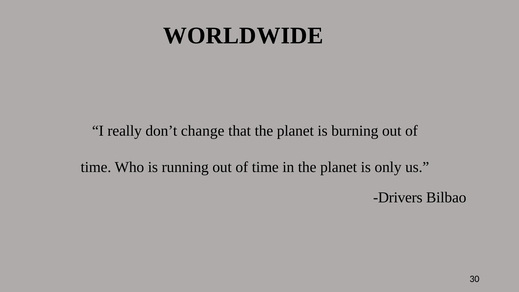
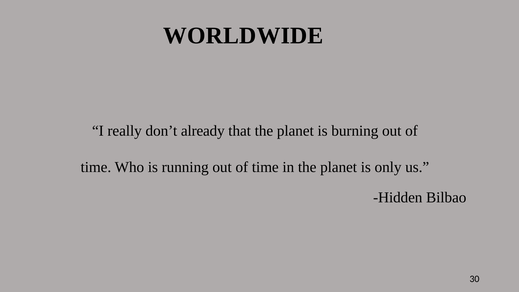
change: change -> already
Drivers: Drivers -> Hidden
